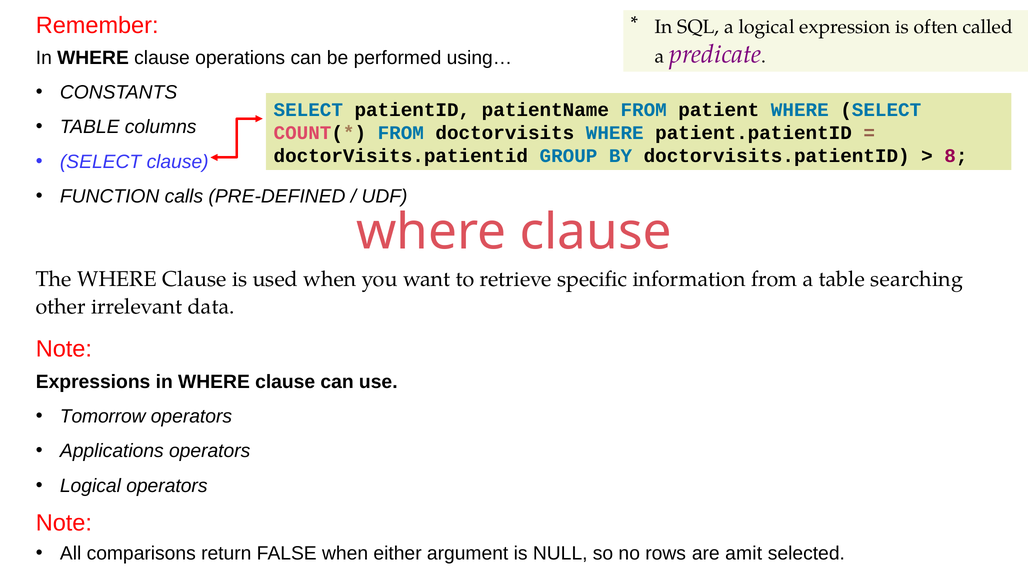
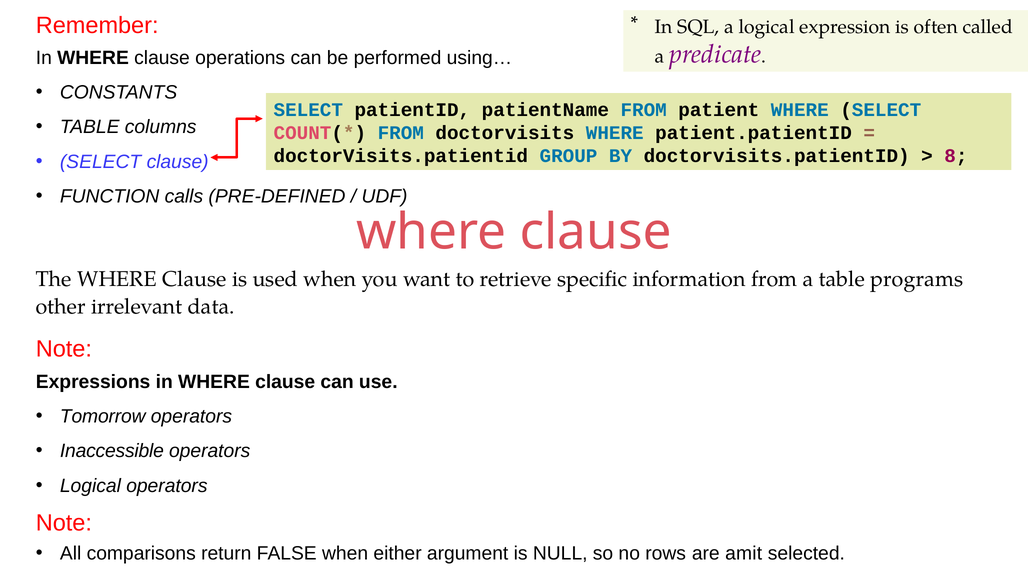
searching: searching -> programs
Applications: Applications -> Inaccessible
